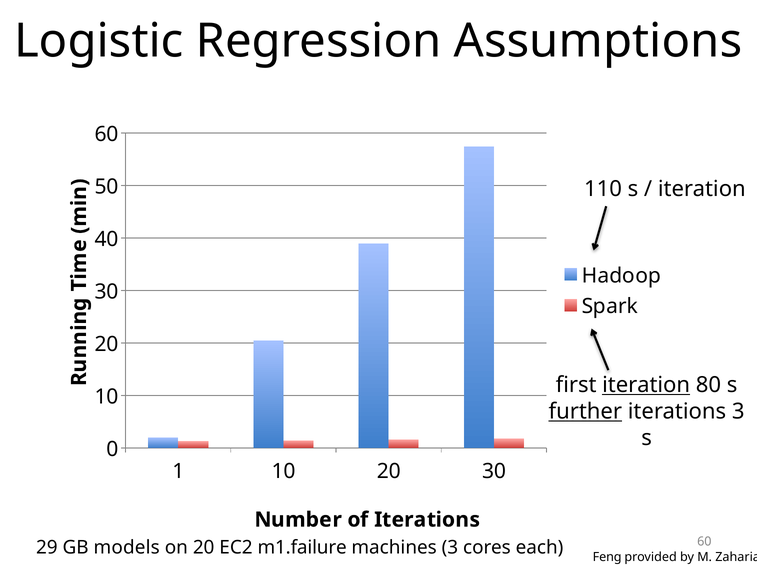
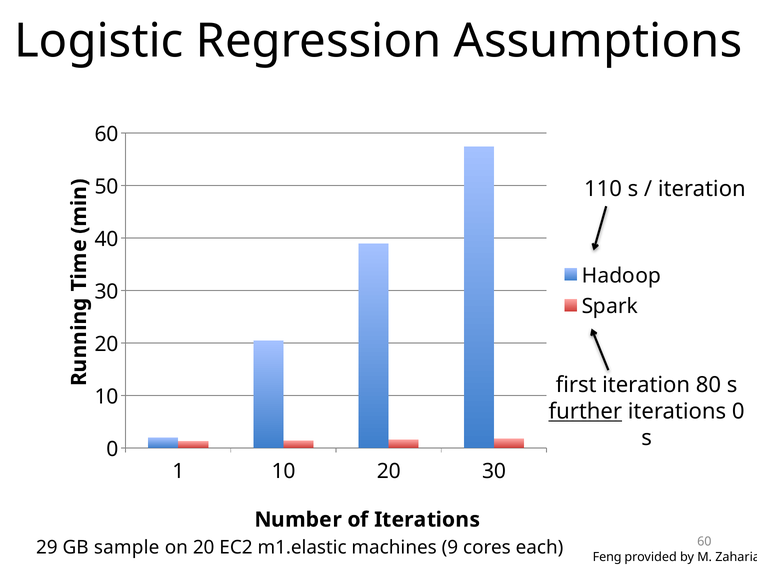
iteration at (646, 385) underline: present -> none
iterations 3: 3 -> 0
models: models -> sample
m1.failure: m1.failure -> m1.elastic
machines 3: 3 -> 9
